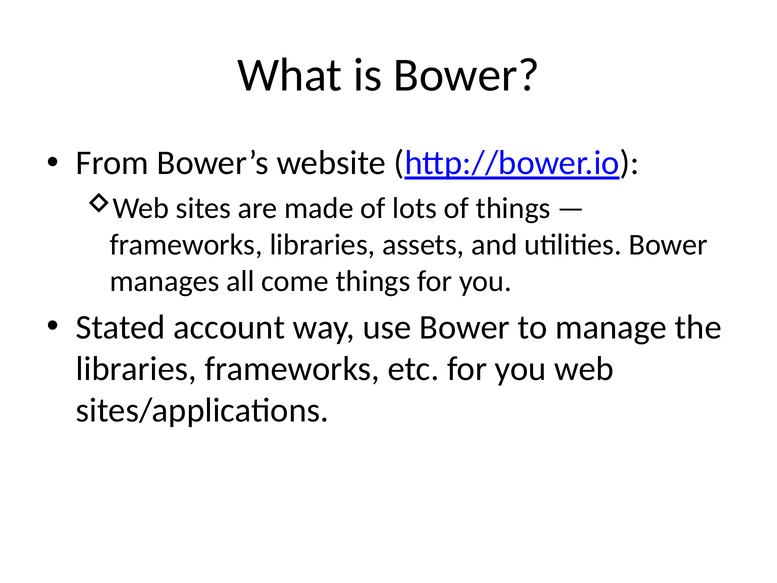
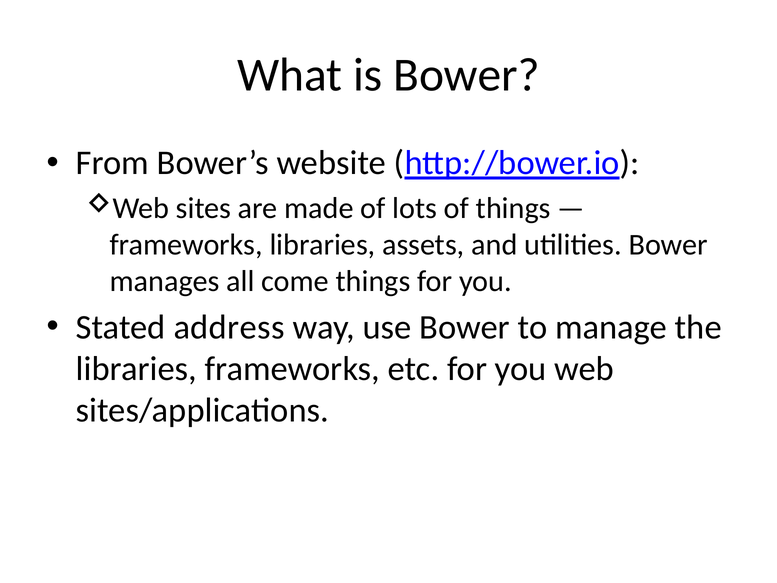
account: account -> address
